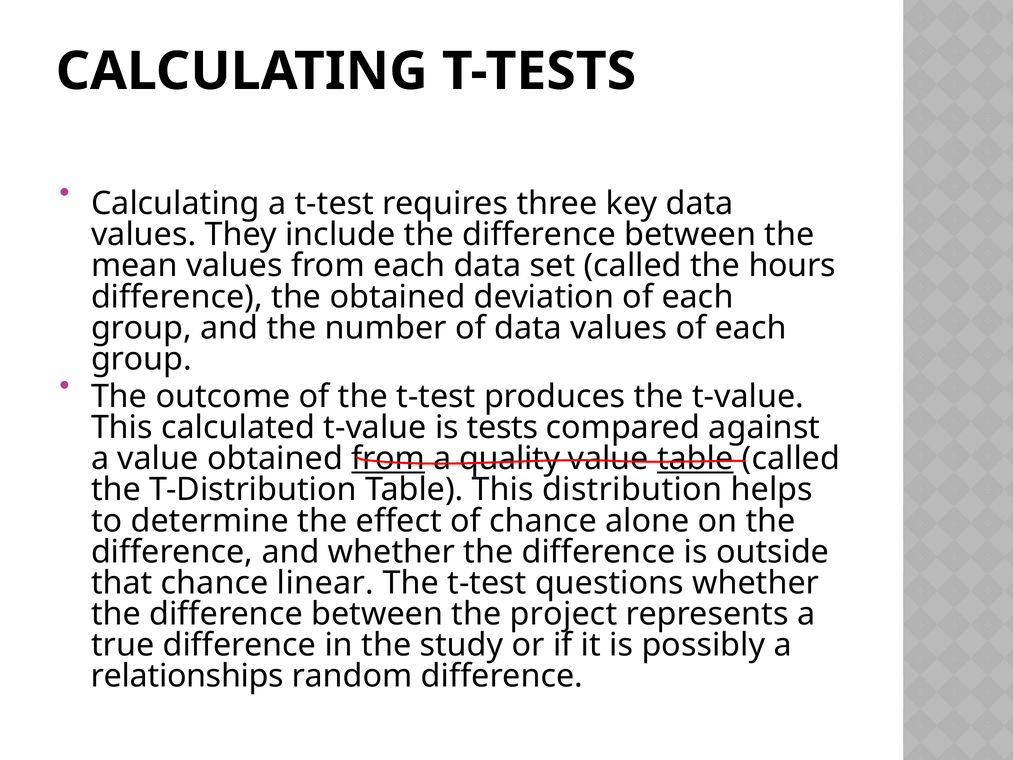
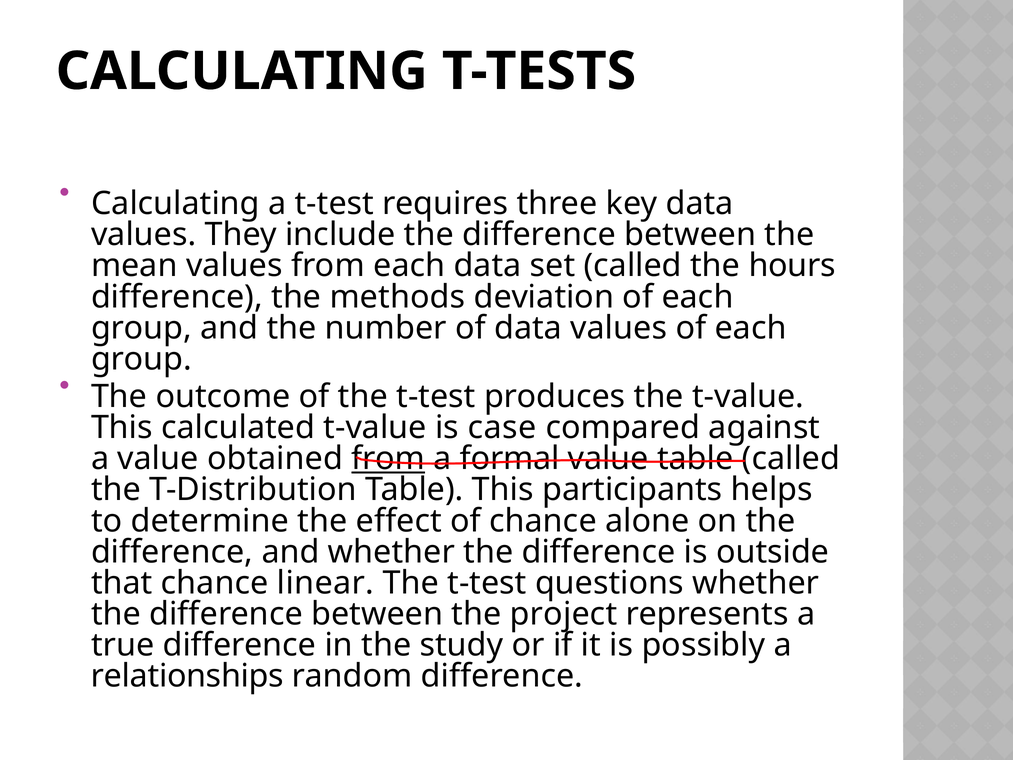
the obtained: obtained -> methods
tests: tests -> case
quality: quality -> formal
table at (695, 459) underline: present -> none
distribution: distribution -> participants
